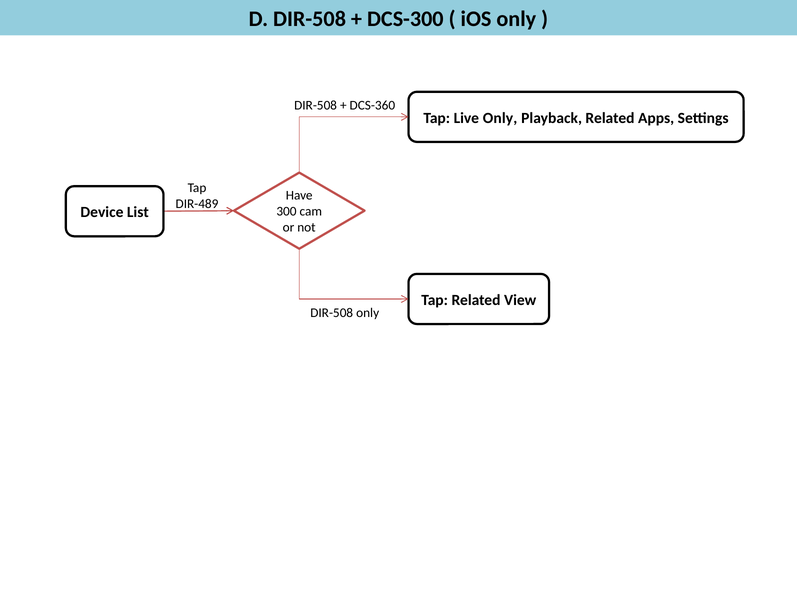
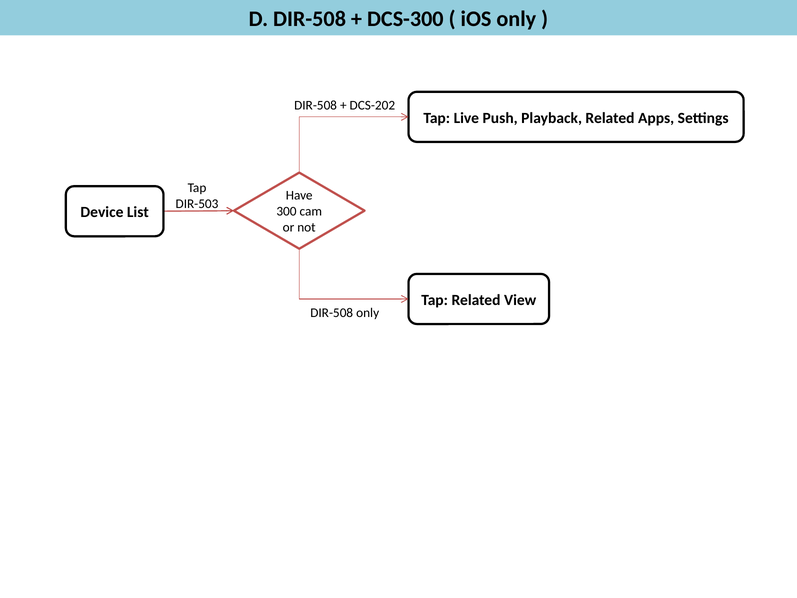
DCS-360: DCS-360 -> DCS-202
Live Only: Only -> Push
DIR-489: DIR-489 -> DIR-503
